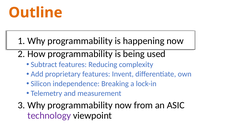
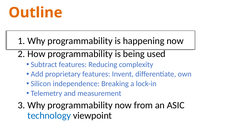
technology colour: purple -> blue
